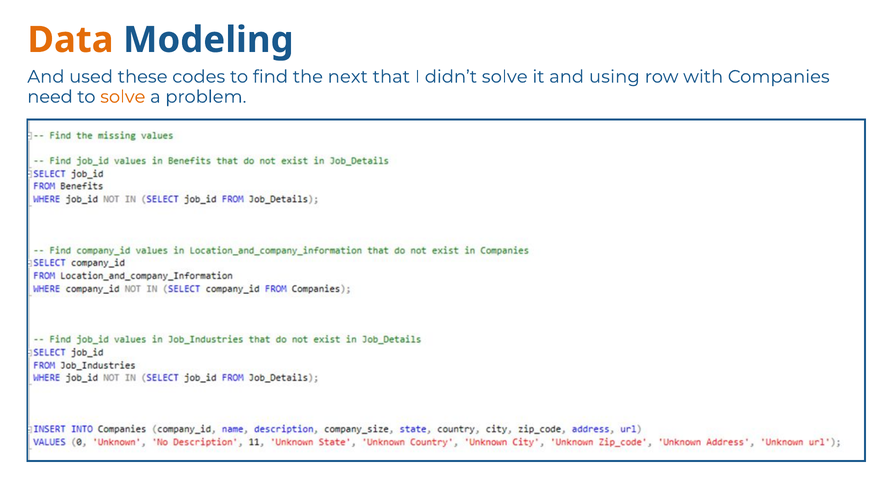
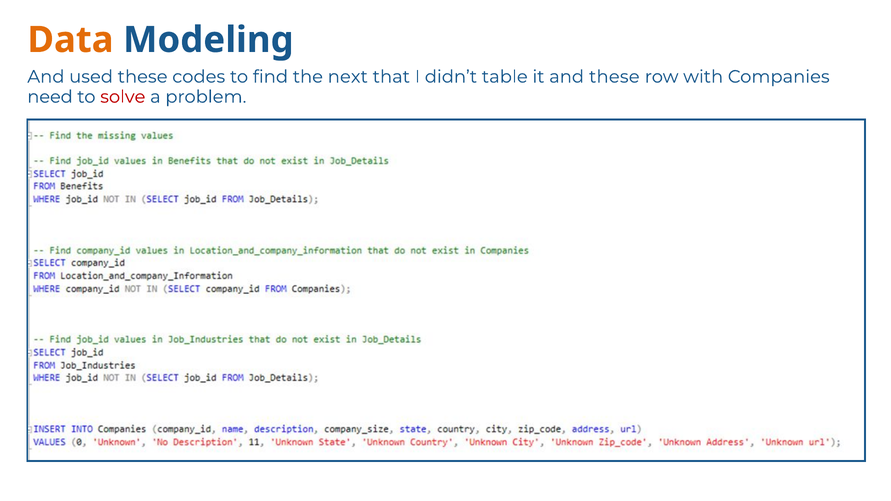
didn’t solve: solve -> table
and using: using -> these
solve at (123, 97) colour: orange -> red
